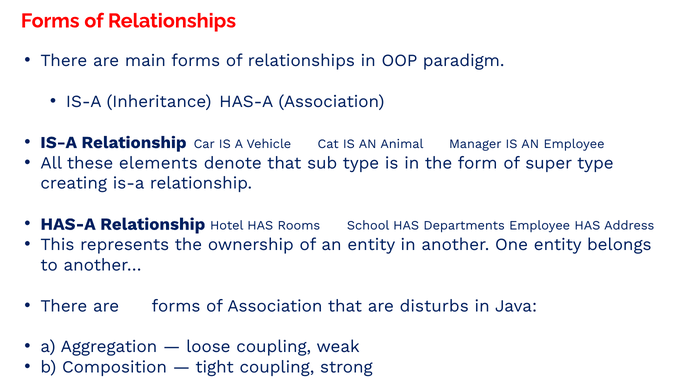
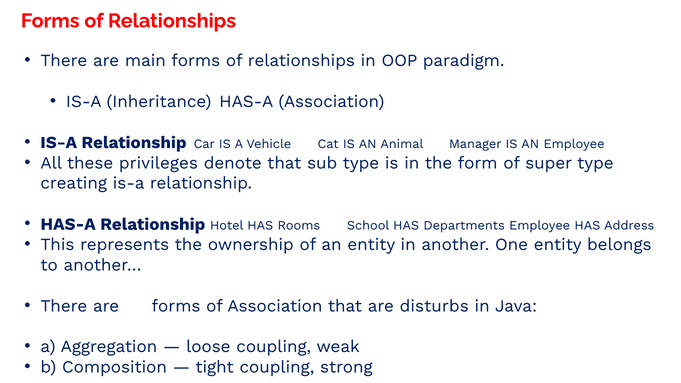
elements: elements -> privileges
